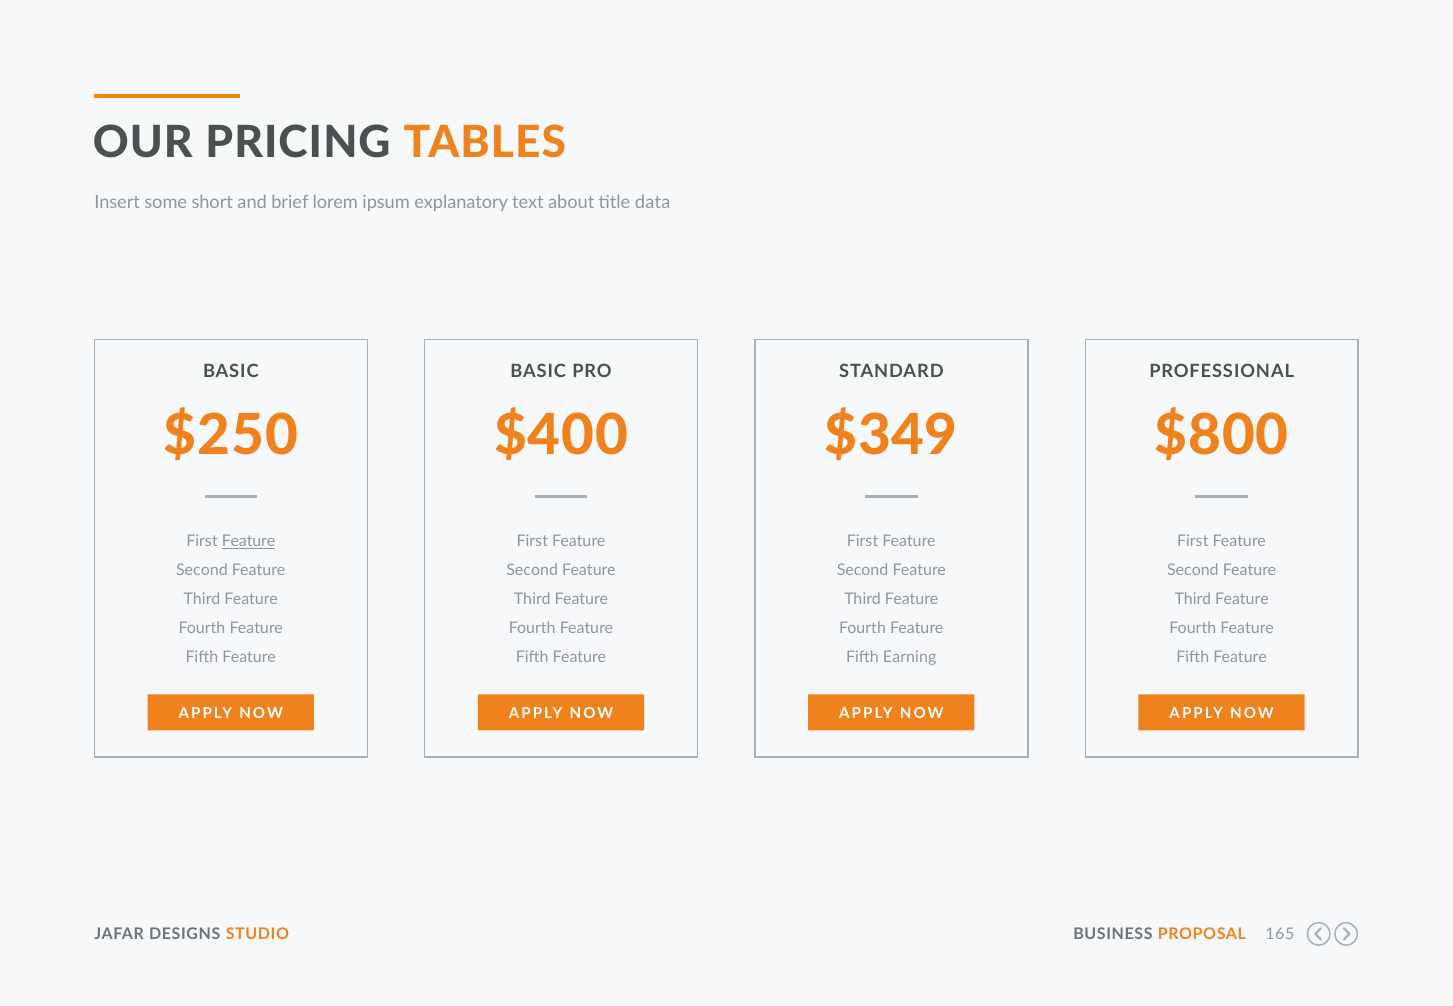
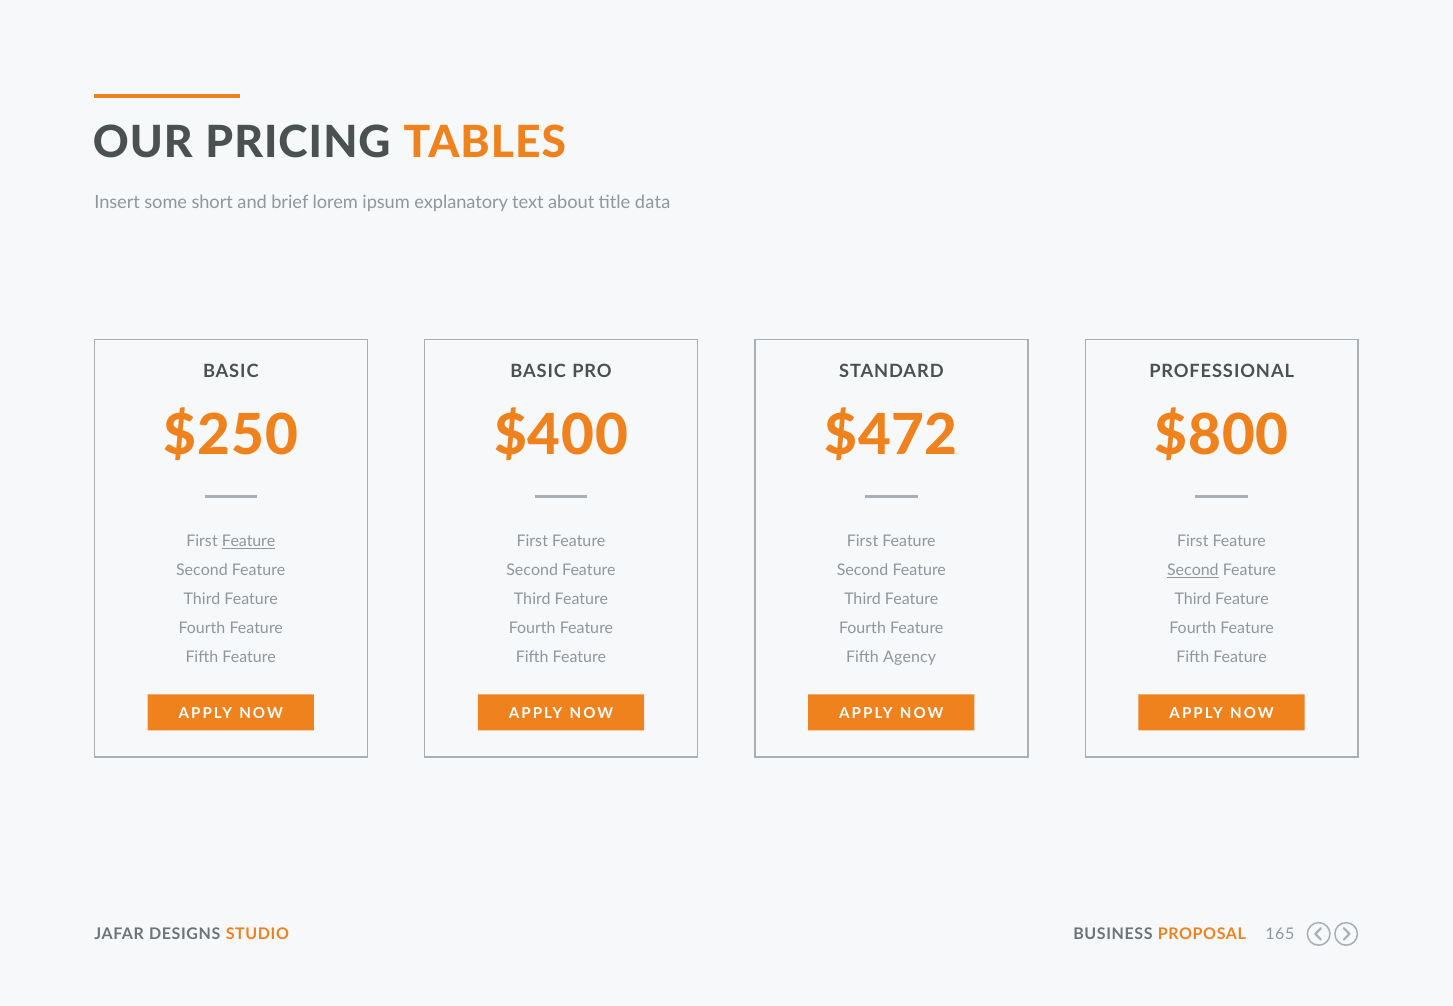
$349: $349 -> $472
Second at (1193, 571) underline: none -> present
Earning: Earning -> Agency
